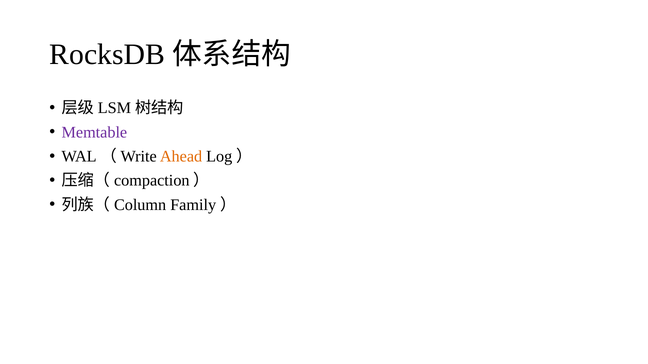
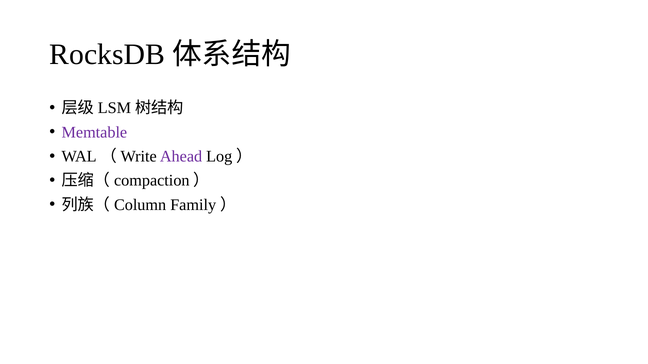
Ahead colour: orange -> purple
